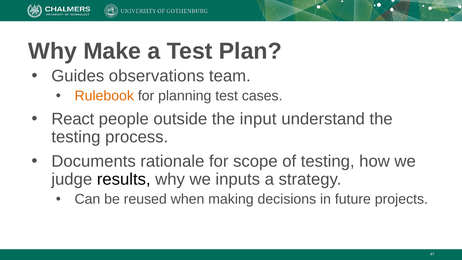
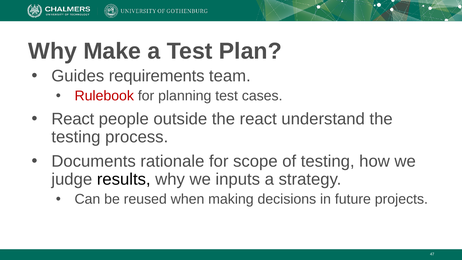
observations: observations -> requirements
Rulebook colour: orange -> red
the input: input -> react
